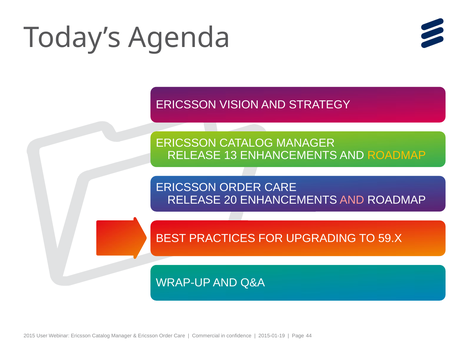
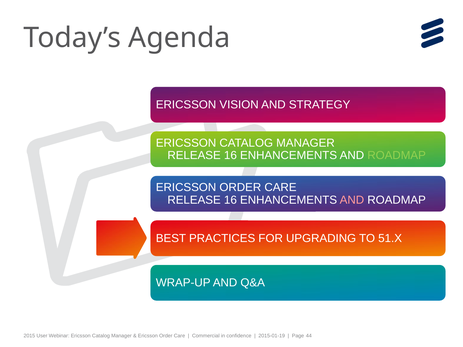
13 at (230, 155): 13 -> 16
ROADMAP at (397, 155) colour: yellow -> light green
20 at (230, 200): 20 -> 16
59.X: 59.X -> 51.X
